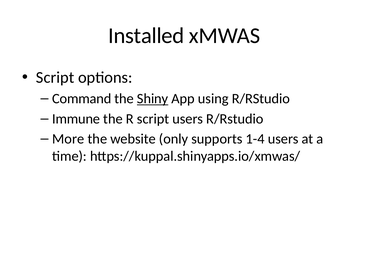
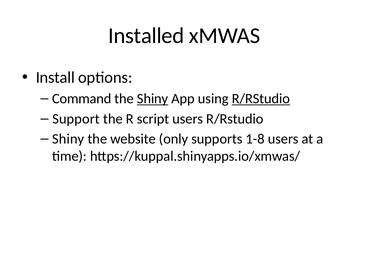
Script at (55, 77): Script -> Install
R/RStudio at (261, 99) underline: none -> present
Immune: Immune -> Support
More at (68, 139): More -> Shiny
1-4: 1-4 -> 1-8
